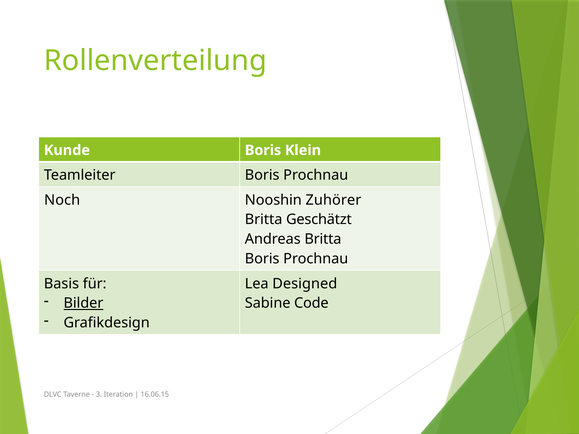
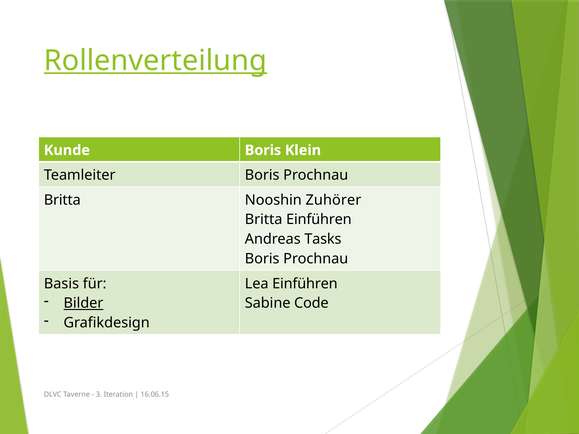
Rollenverteilung underline: none -> present
Noch at (62, 200): Noch -> Britta
Britta Geschätzt: Geschätzt -> Einführen
Andreas Britta: Britta -> Tasks
Lea Designed: Designed -> Einführen
